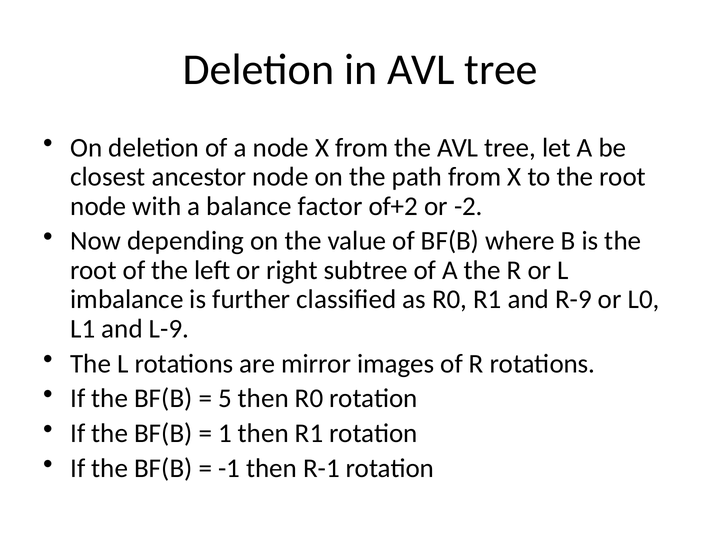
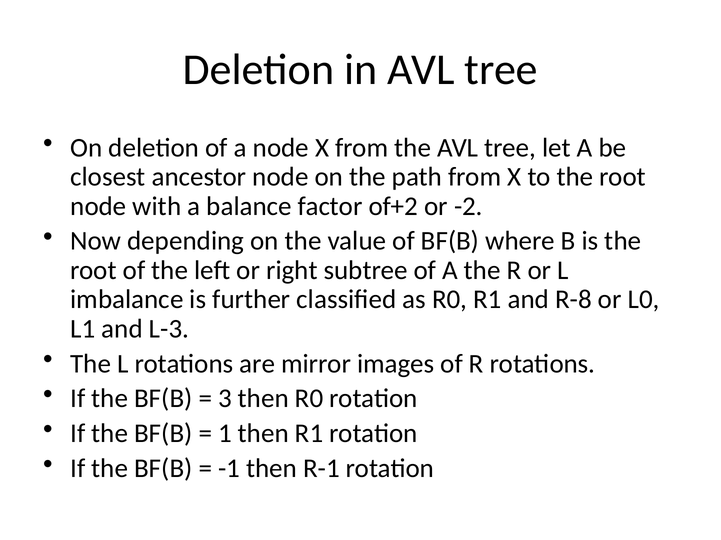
R-9: R-9 -> R-8
L-9: L-9 -> L-3
5: 5 -> 3
